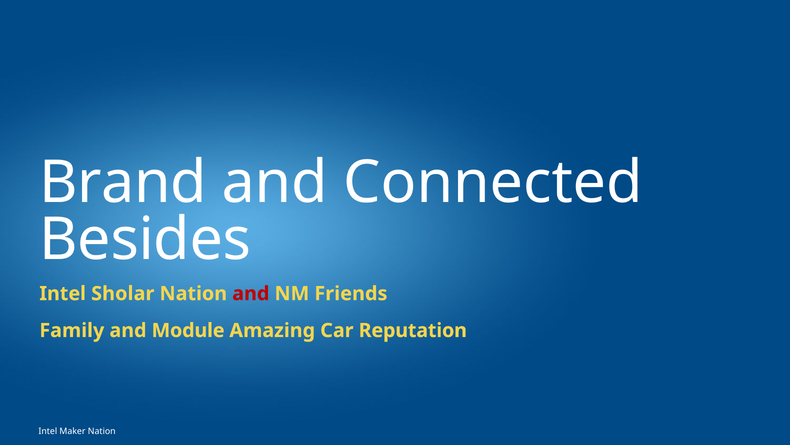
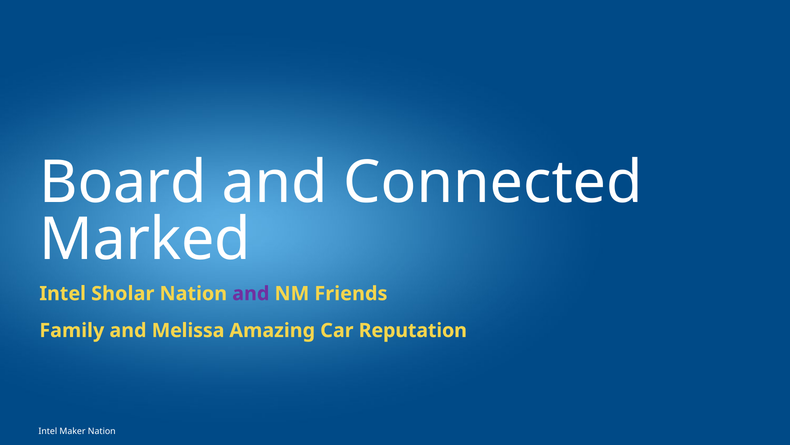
Brand: Brand -> Board
Besides: Besides -> Marked
and at (251, 293) colour: red -> purple
Module: Module -> Melissa
